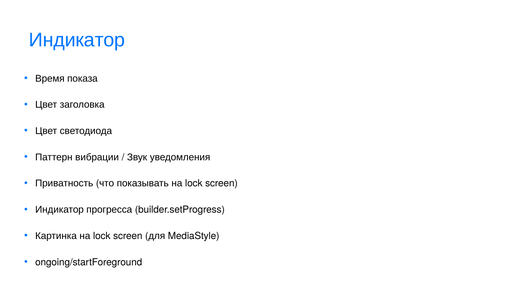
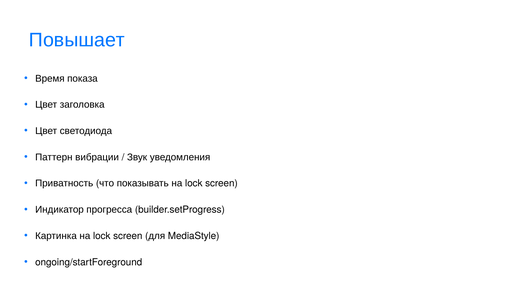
Индикатор at (77, 40): Индикатор -> Повышает
